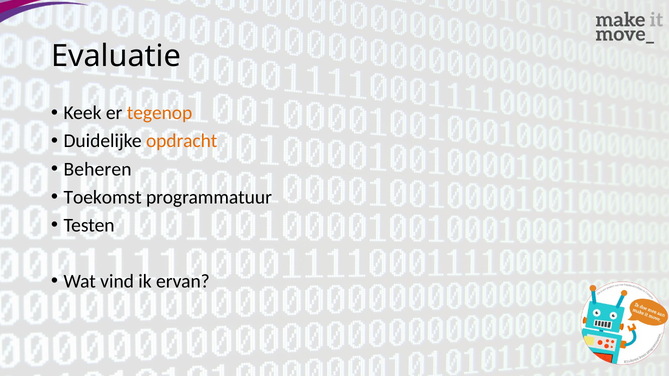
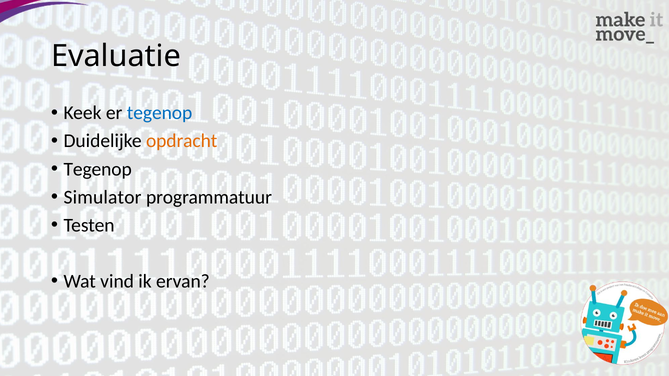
tegenop at (160, 113) colour: orange -> blue
Beheren at (98, 169): Beheren -> Tegenop
Toekomst: Toekomst -> Simulator
